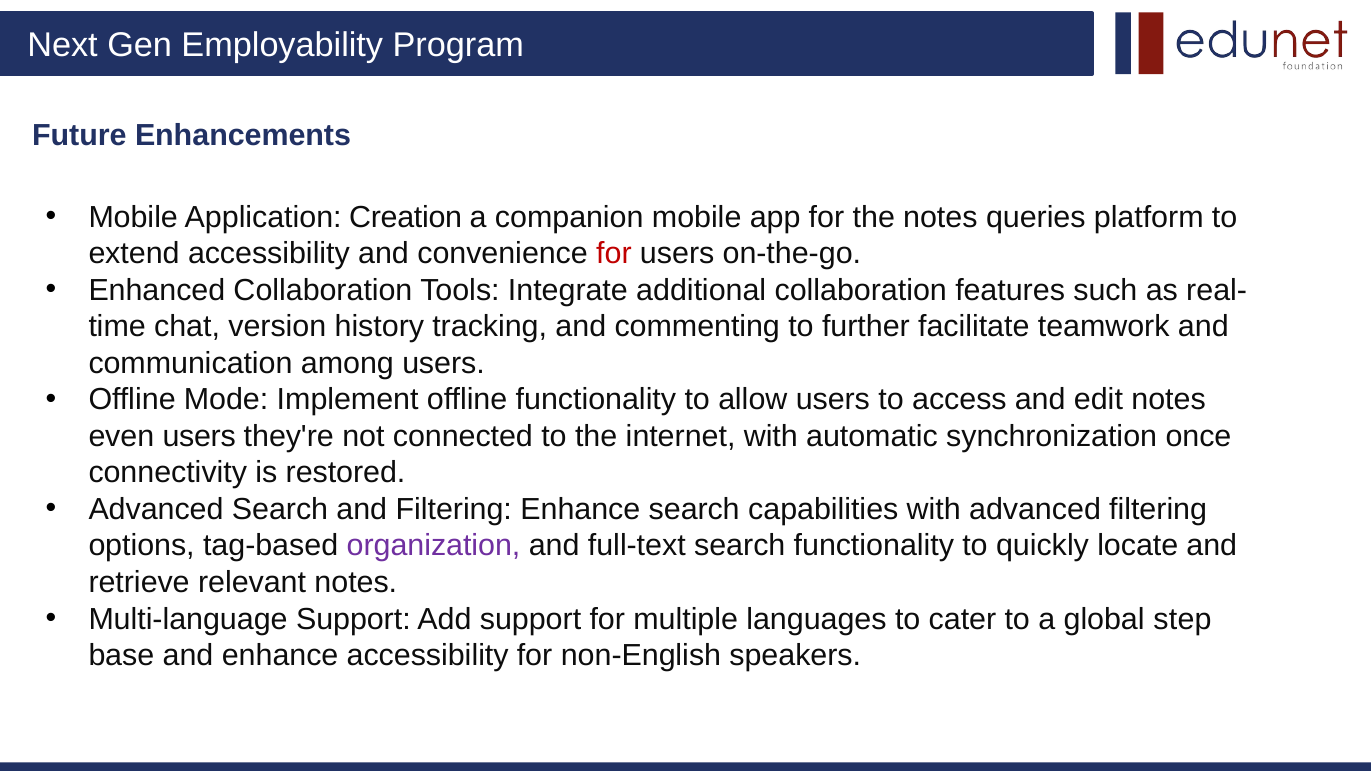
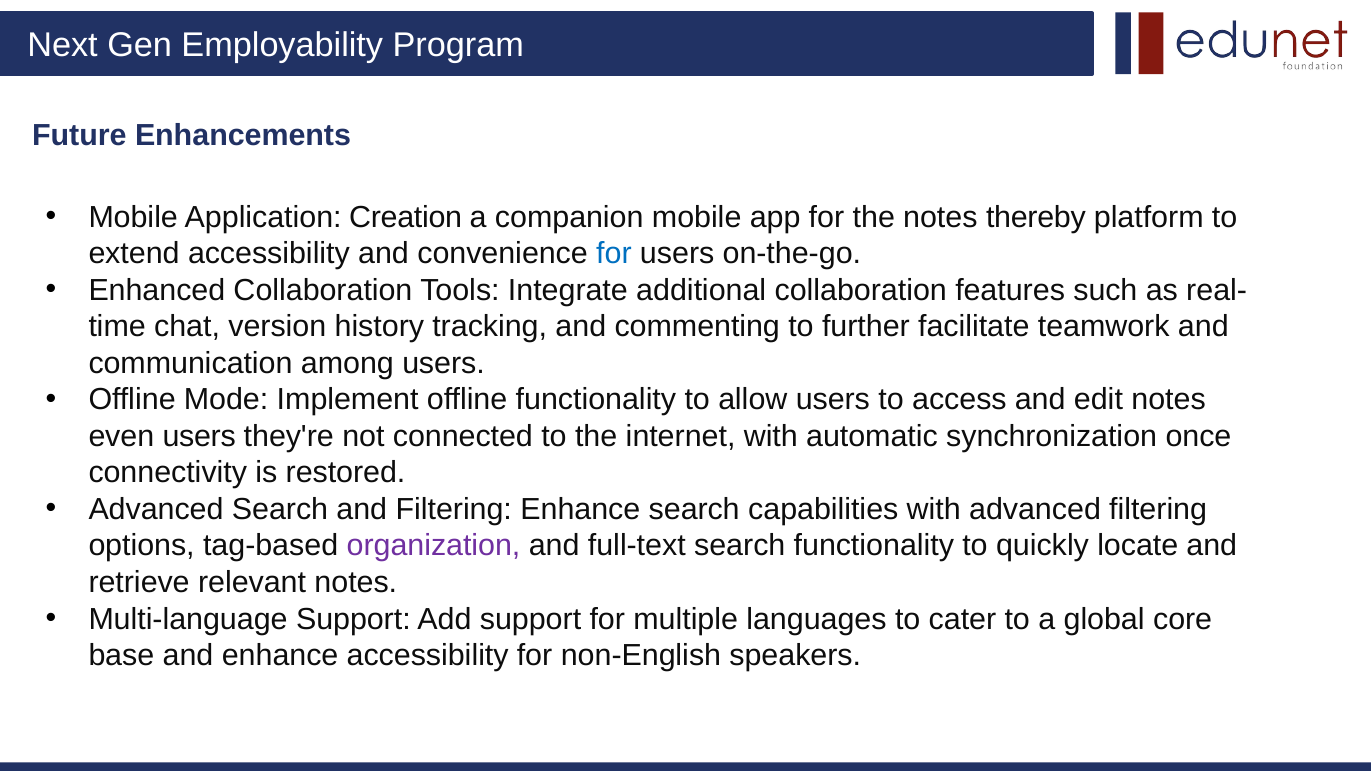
queries: queries -> thereby
for at (614, 254) colour: red -> blue
step: step -> core
